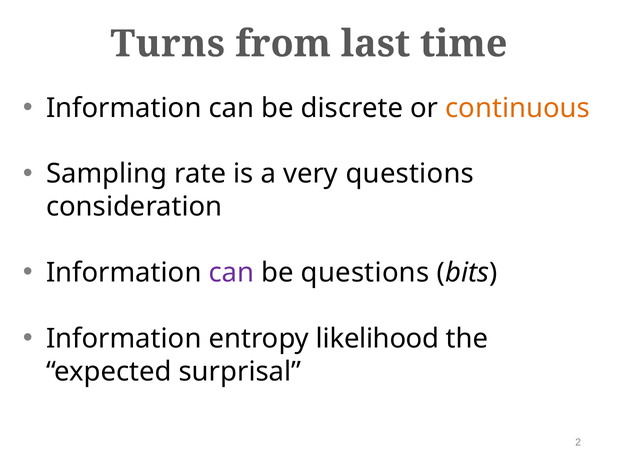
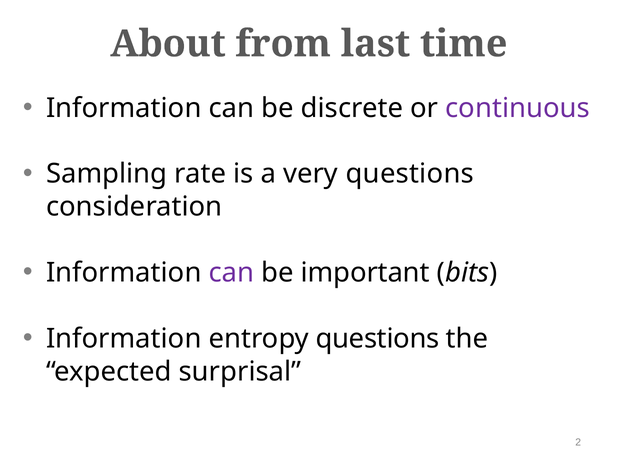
Turns: Turns -> About
continuous colour: orange -> purple
be questions: questions -> important
entropy likelihood: likelihood -> questions
